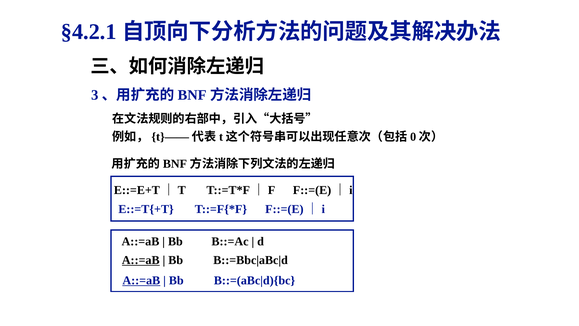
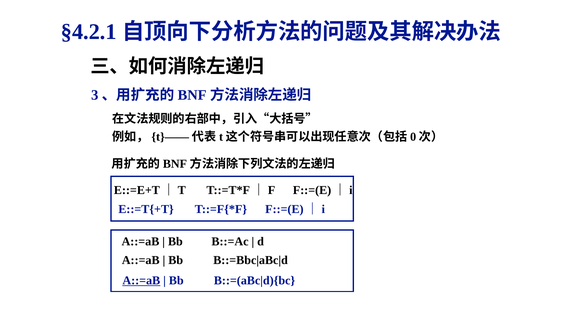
A::=aB at (141, 260) underline: present -> none
